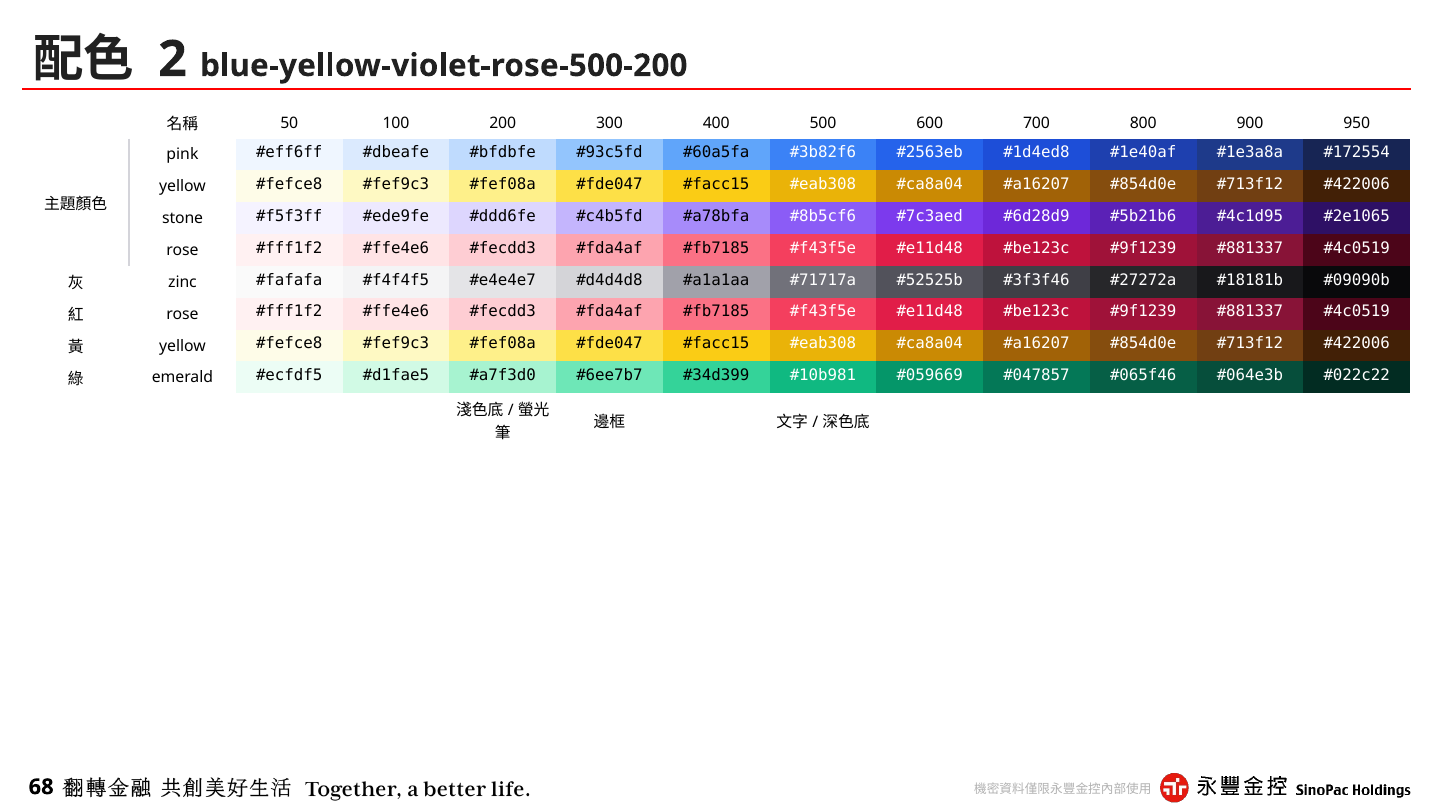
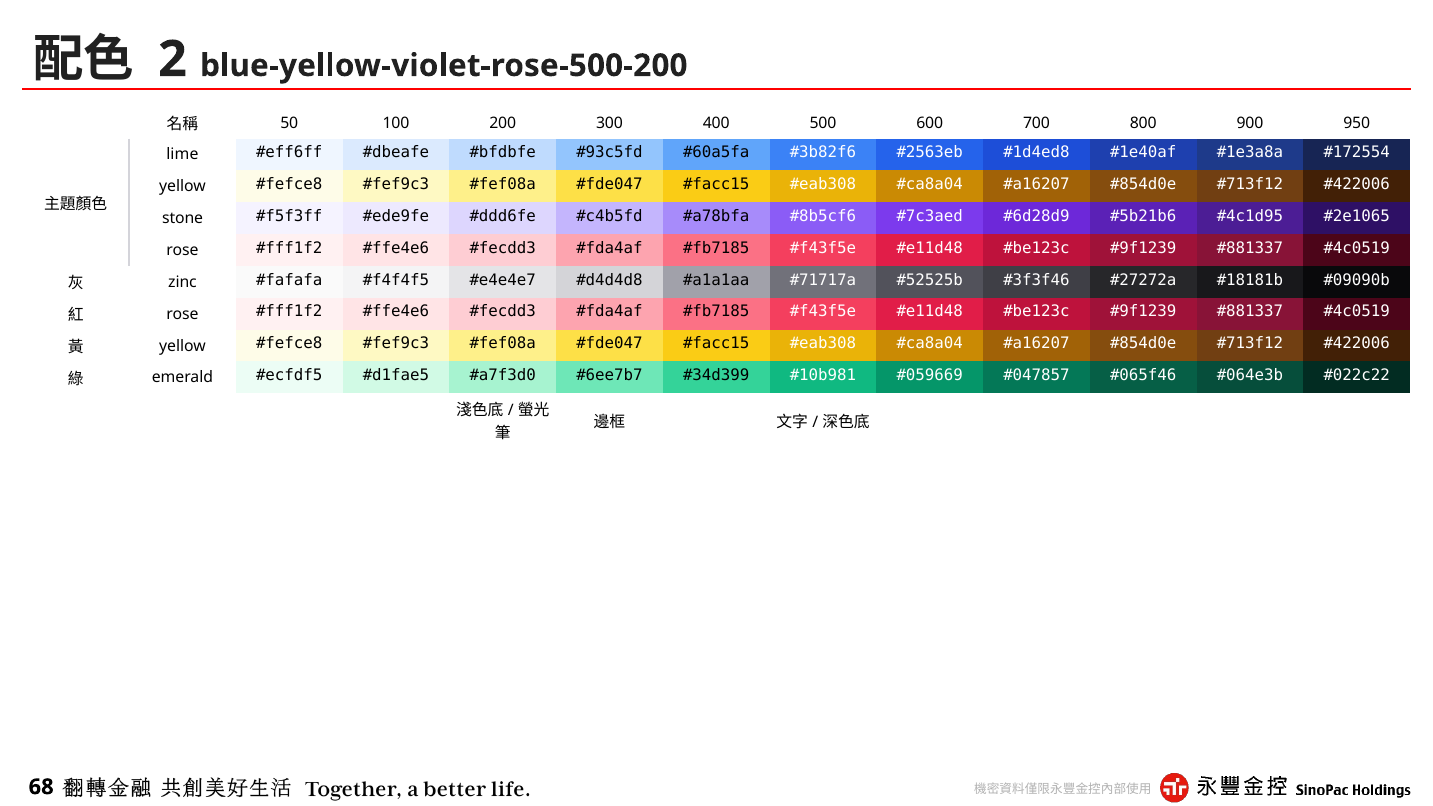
pink: pink -> lime
